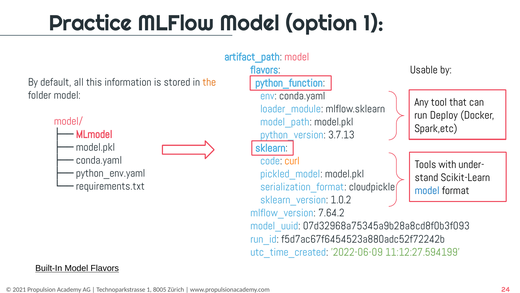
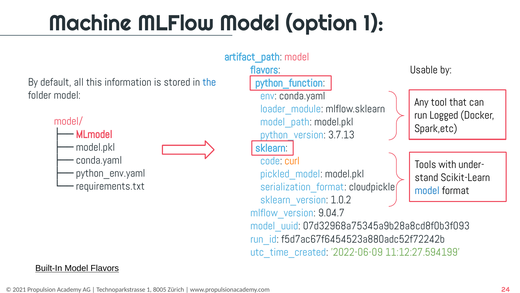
Practice: Practice -> Machine
the colour: orange -> blue
Deploy: Deploy -> Logged
7.64.2: 7.64.2 -> 9.04.7
